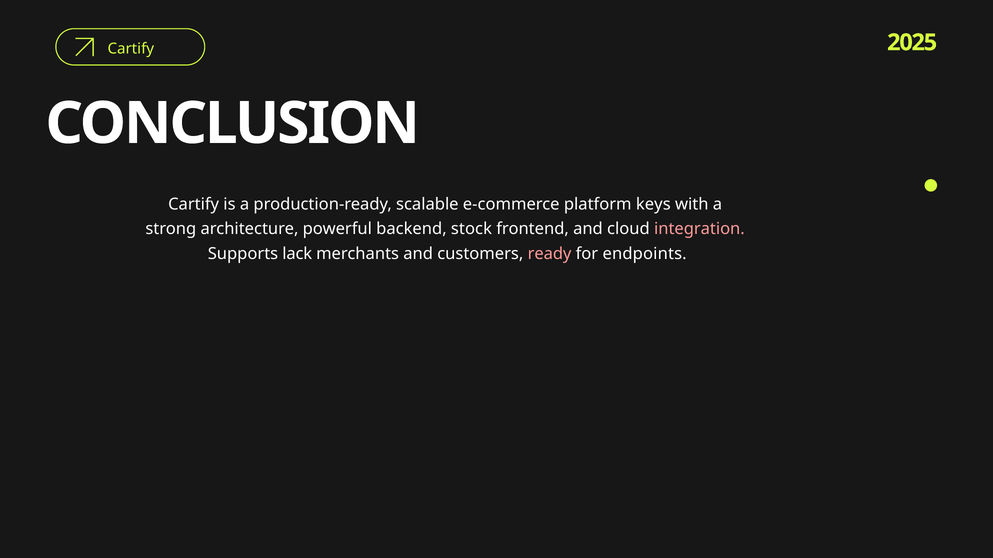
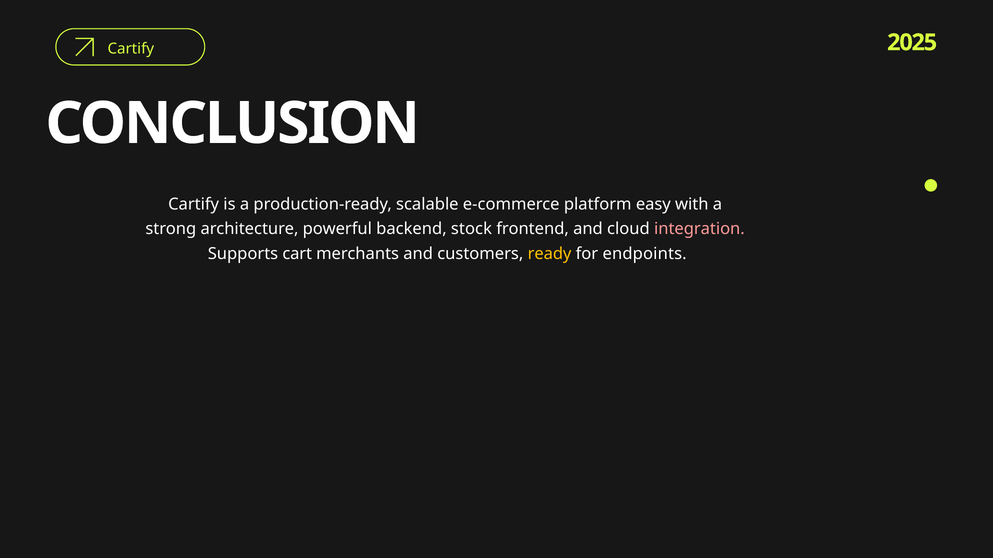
keys: keys -> easy
lack: lack -> cart
ready colour: pink -> yellow
